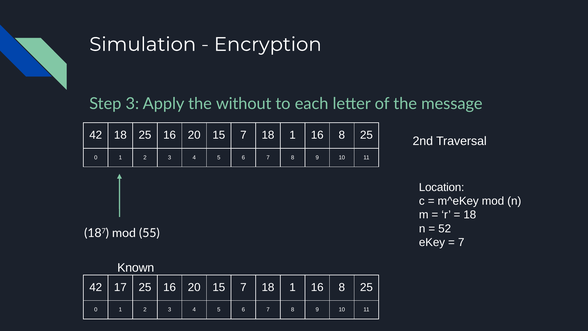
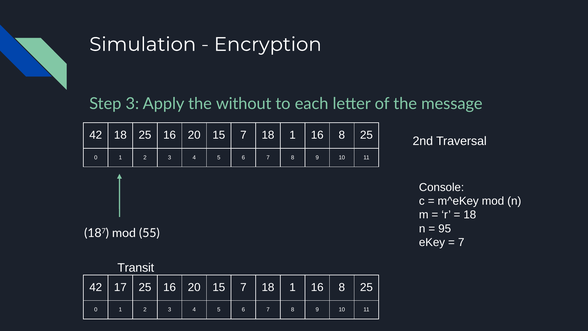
Location: Location -> Console
52: 52 -> 95
Known: Known -> Transit
